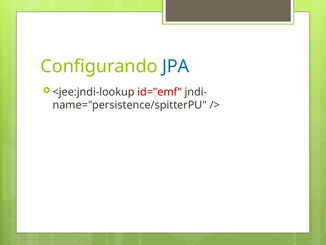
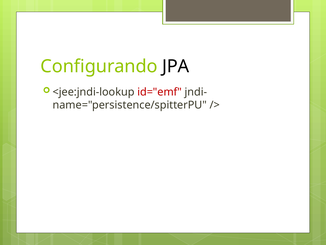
JPA colour: blue -> black
